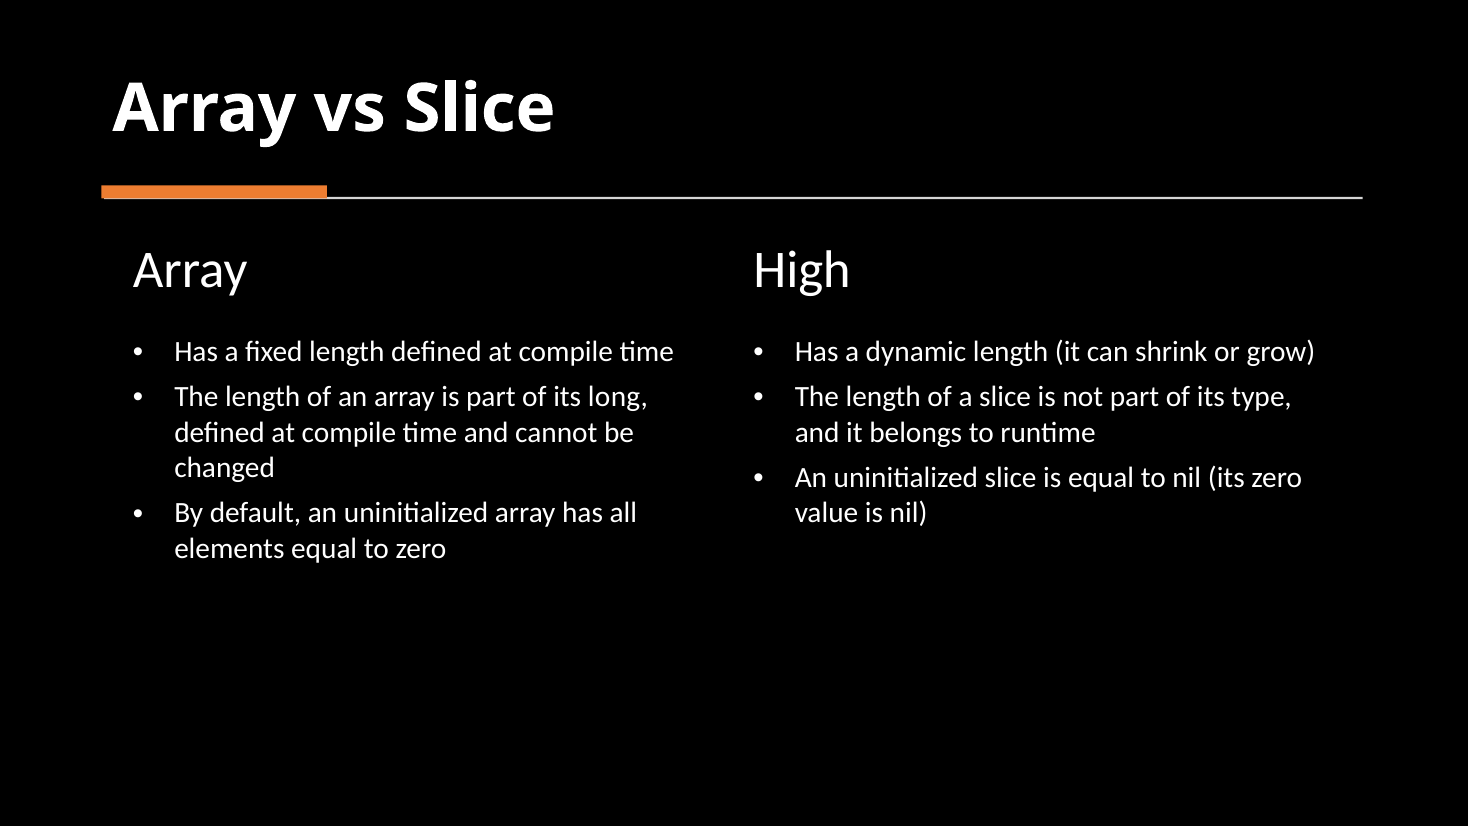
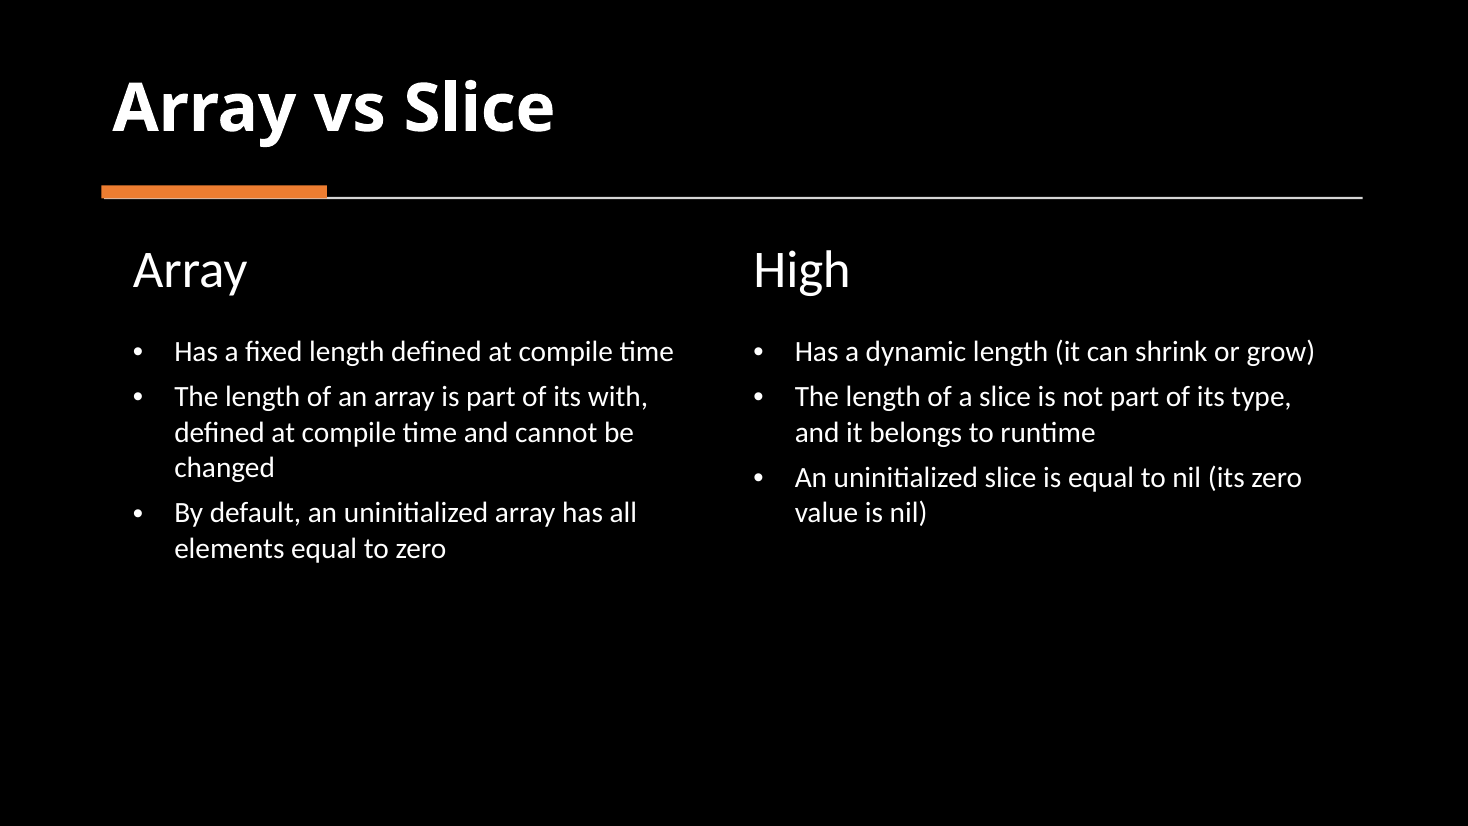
long: long -> with
